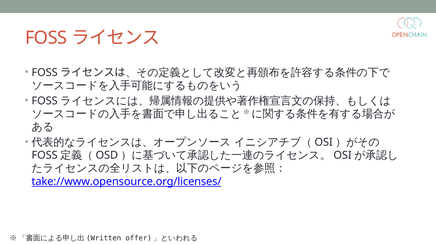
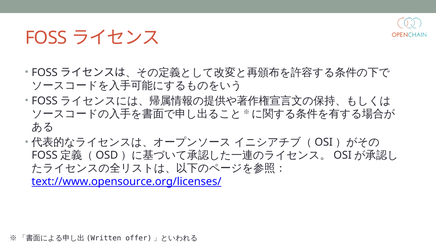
take://www.opensource.org/licenses/: take://www.opensource.org/licenses/ -> text://www.opensource.org/licenses/
